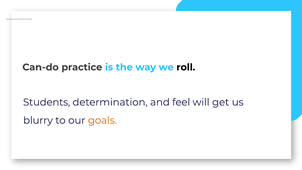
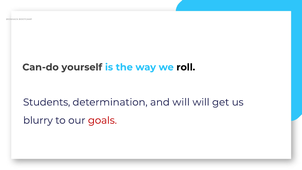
practice: practice -> yourself
and feel: feel -> will
goals colour: orange -> red
